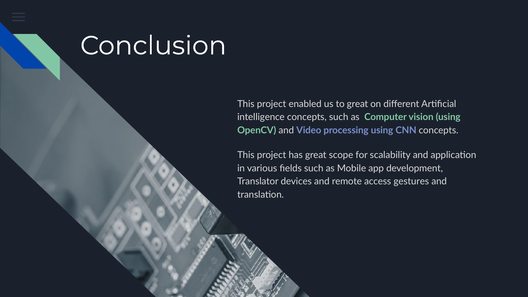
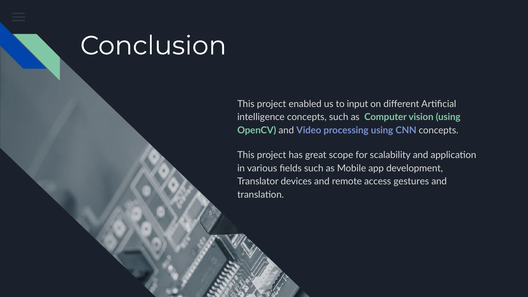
to great: great -> input
